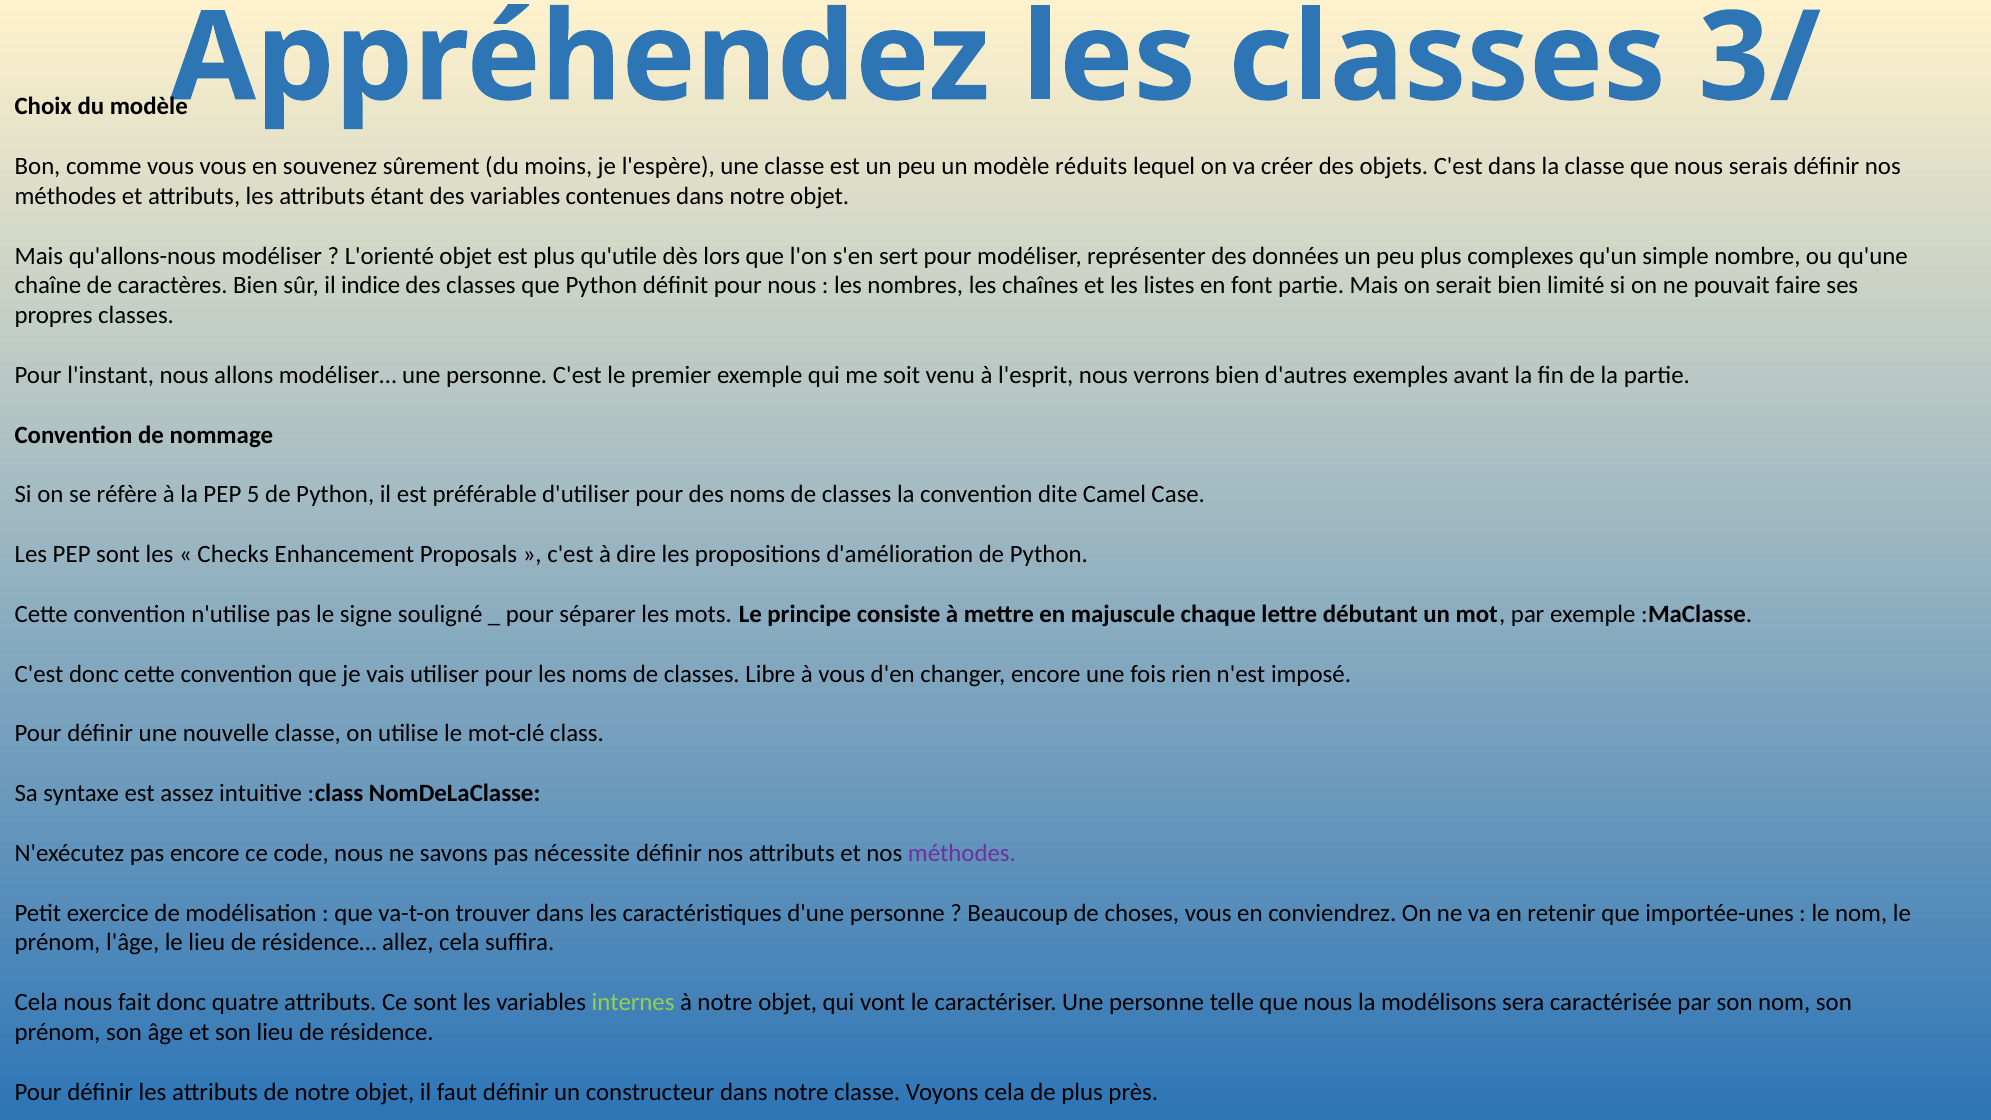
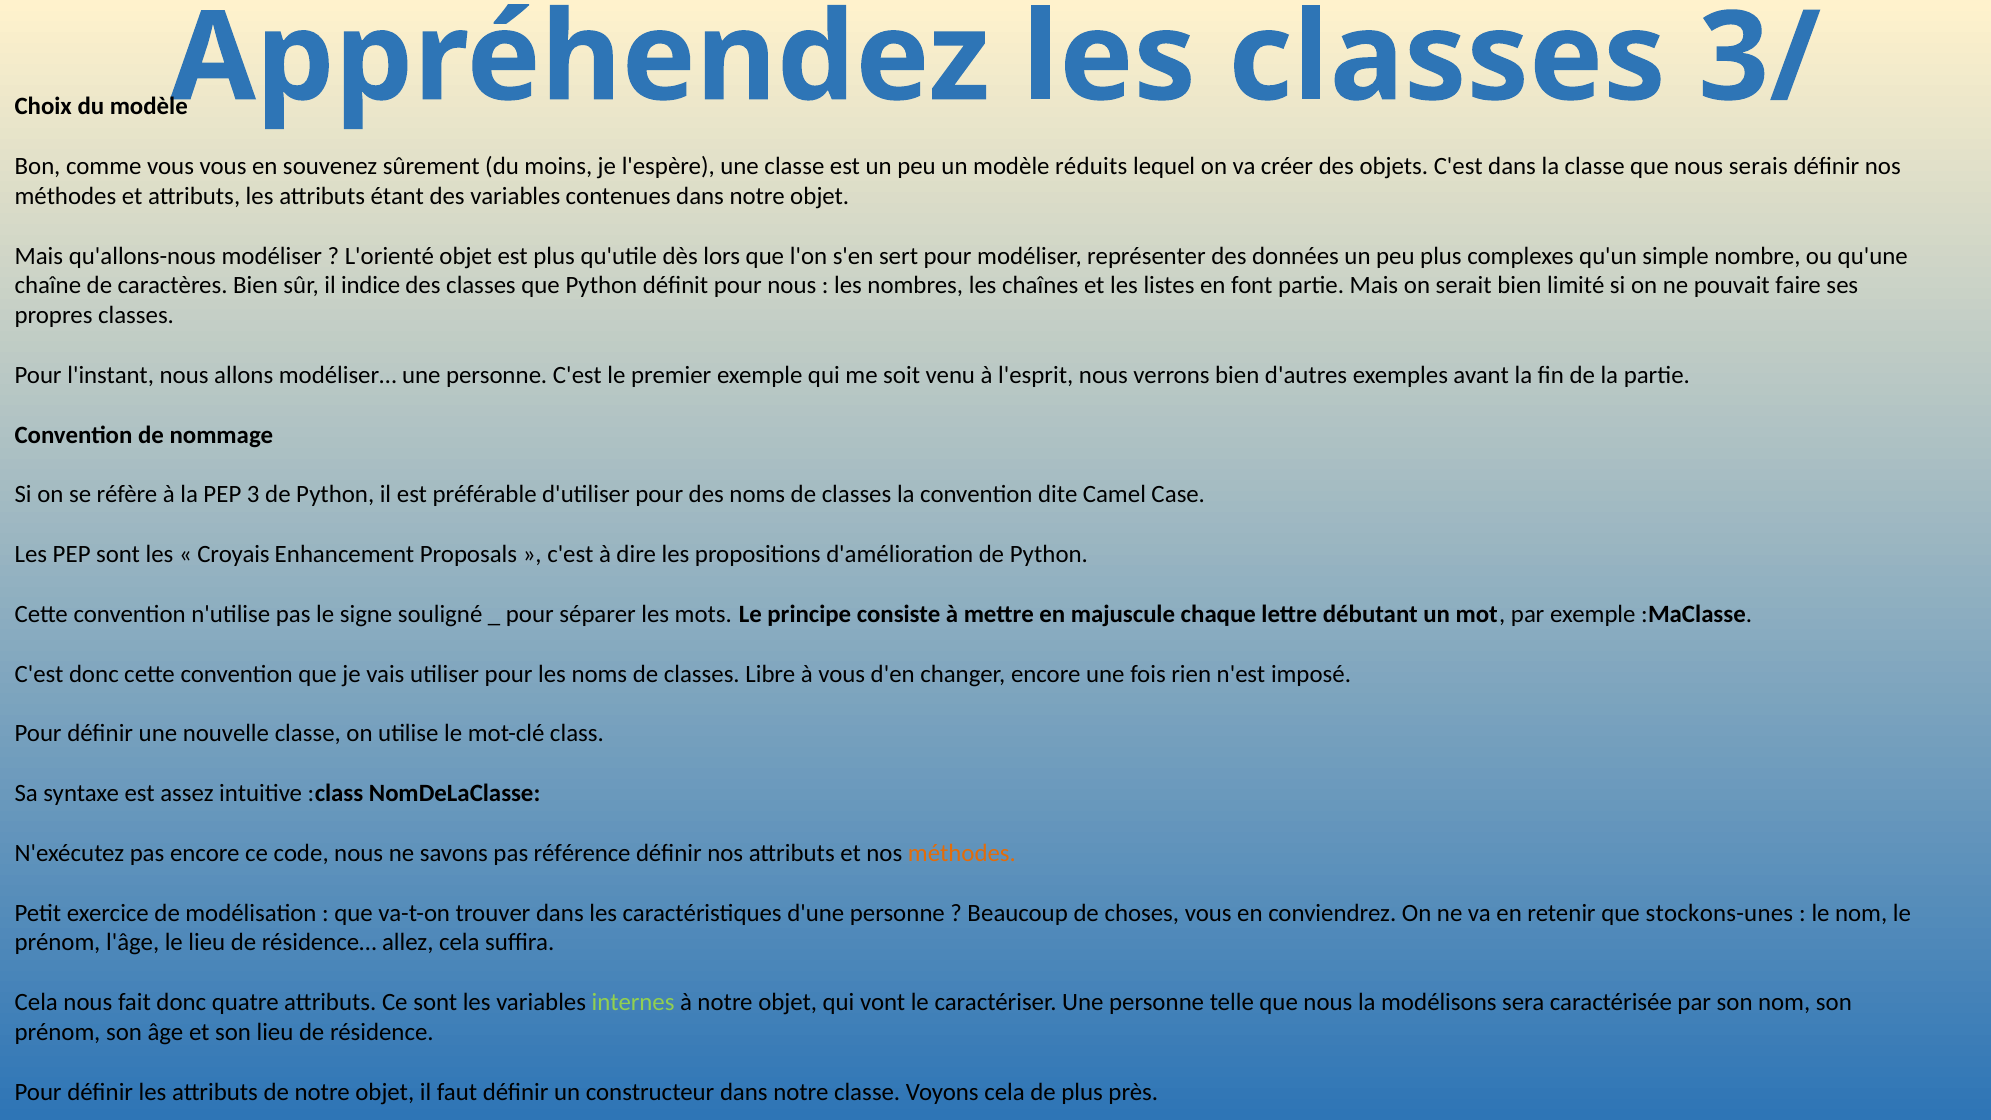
5: 5 -> 3
Checks: Checks -> Croyais
nécessite: nécessite -> référence
méthodes at (962, 853) colour: purple -> orange
importée-unes: importée-unes -> stockons-unes
